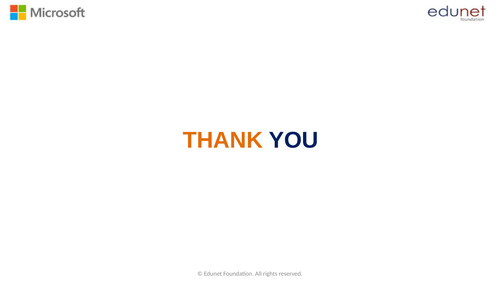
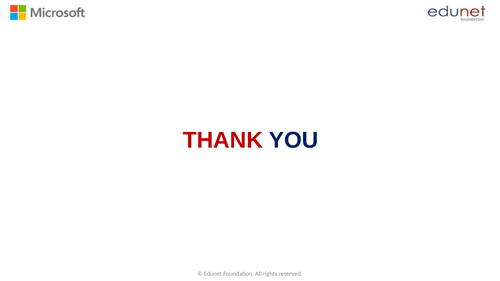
THANK colour: orange -> red
